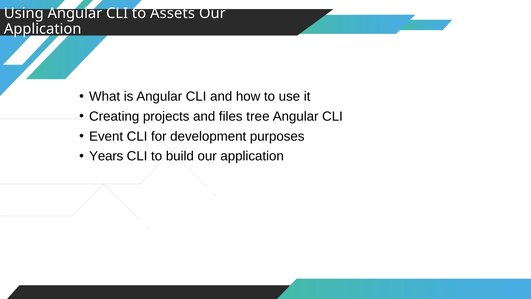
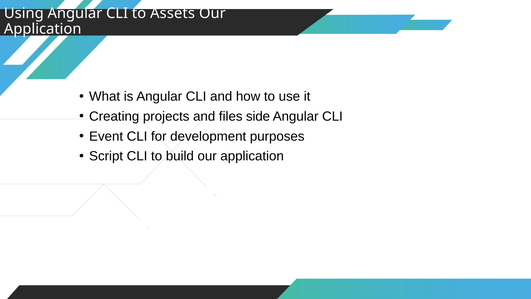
tree: tree -> side
Years: Years -> Script
